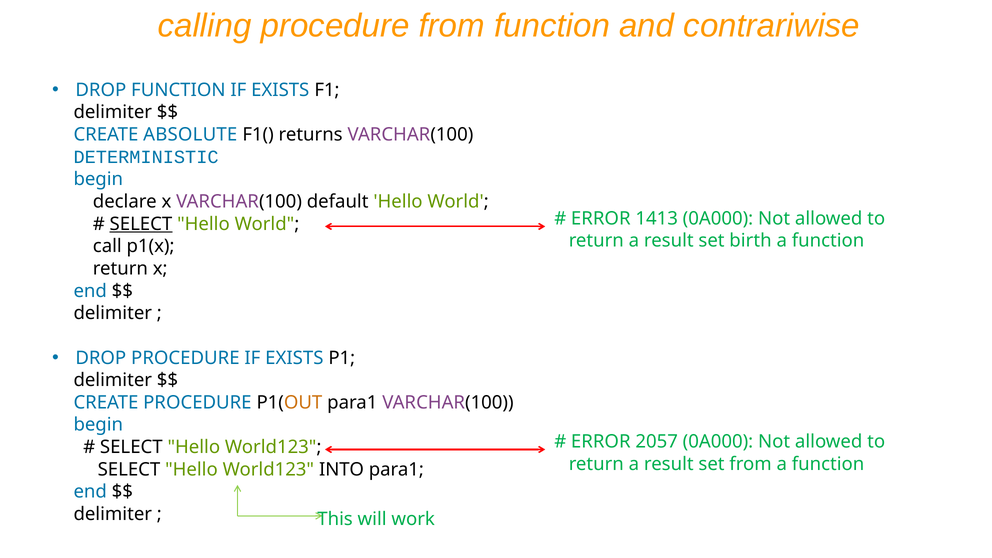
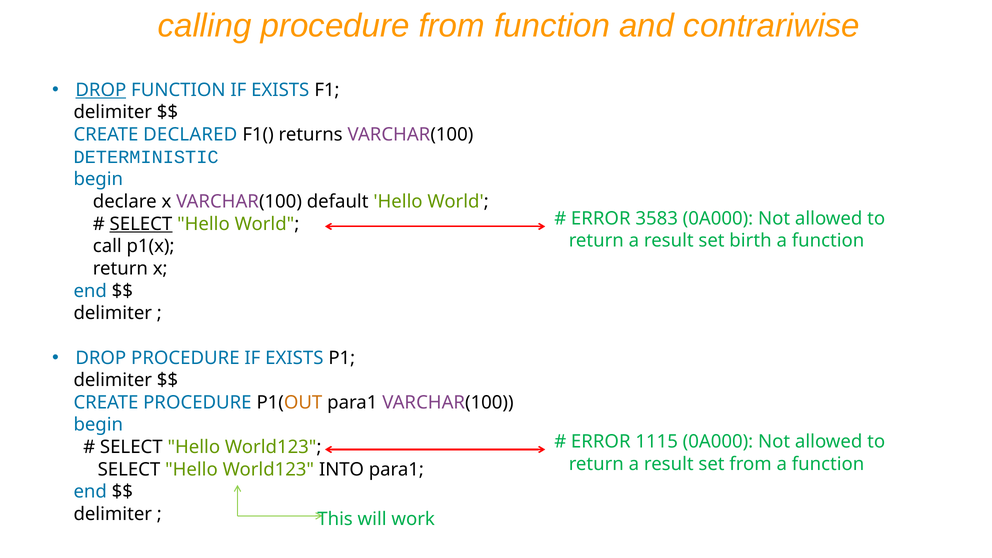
DROP at (101, 90) underline: none -> present
ABSOLUTE: ABSOLUTE -> DECLARED
1413: 1413 -> 3583
2057: 2057 -> 1115
